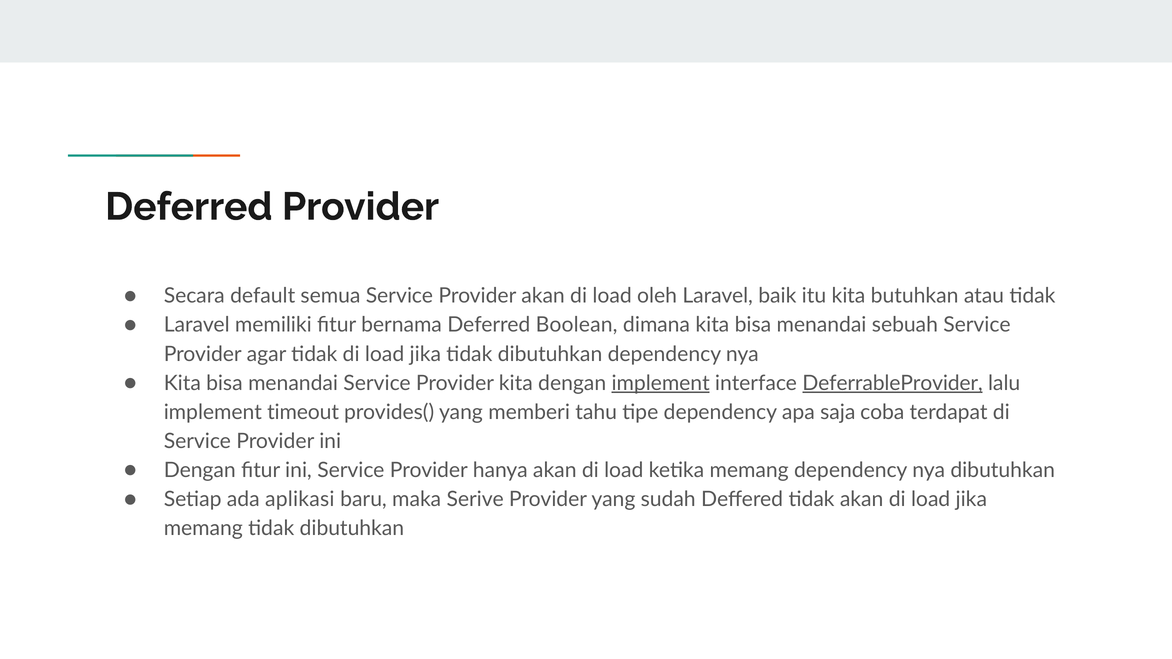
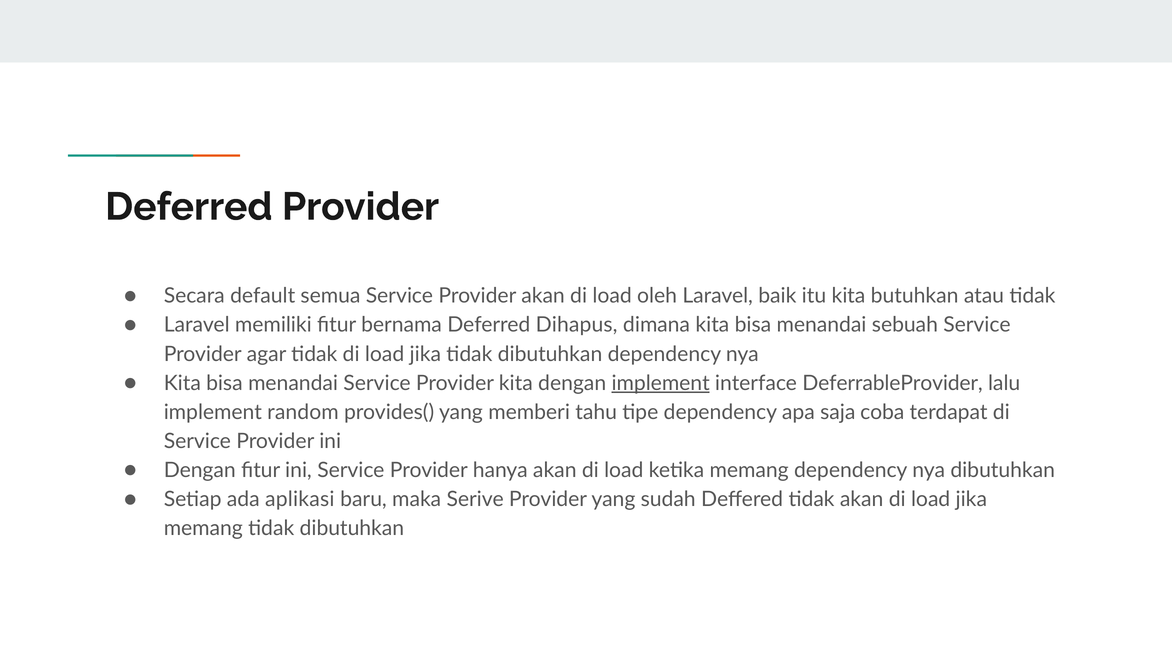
Boolean: Boolean -> Dihapus
DeferrableProvider underline: present -> none
timeout: timeout -> random
